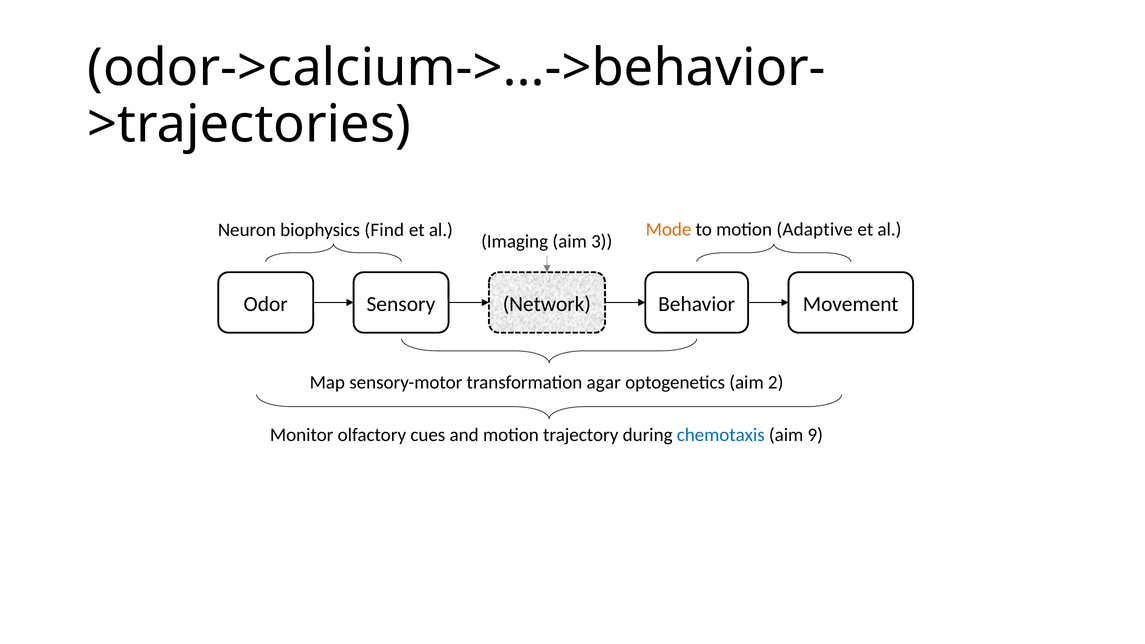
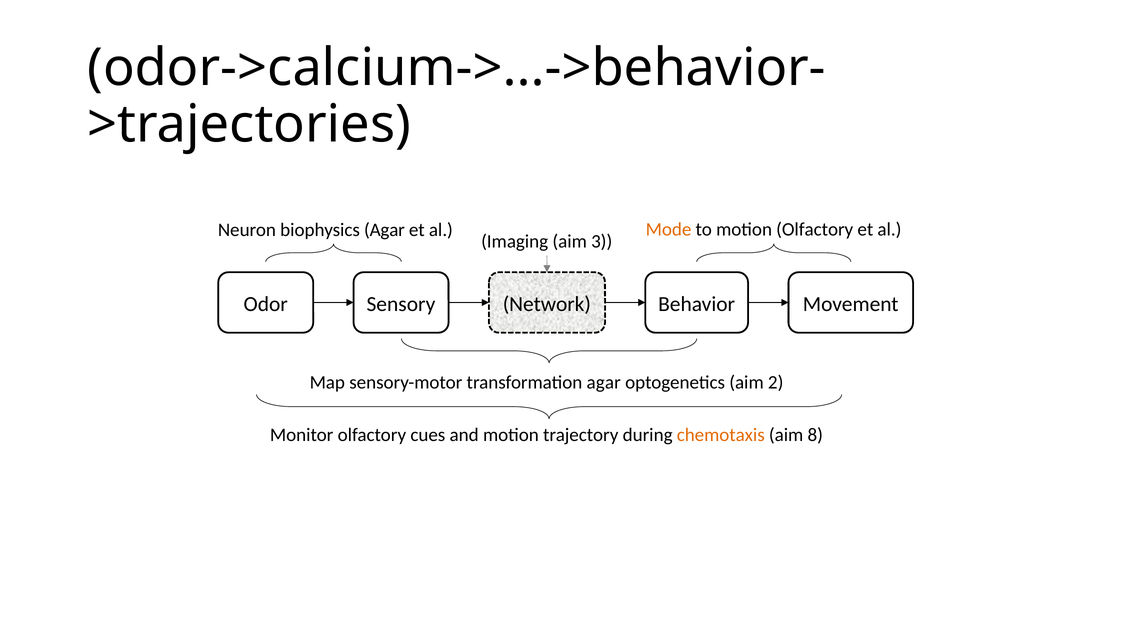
biophysics Find: Find -> Agar
motion Adaptive: Adaptive -> Olfactory
chemotaxis colour: blue -> orange
9: 9 -> 8
